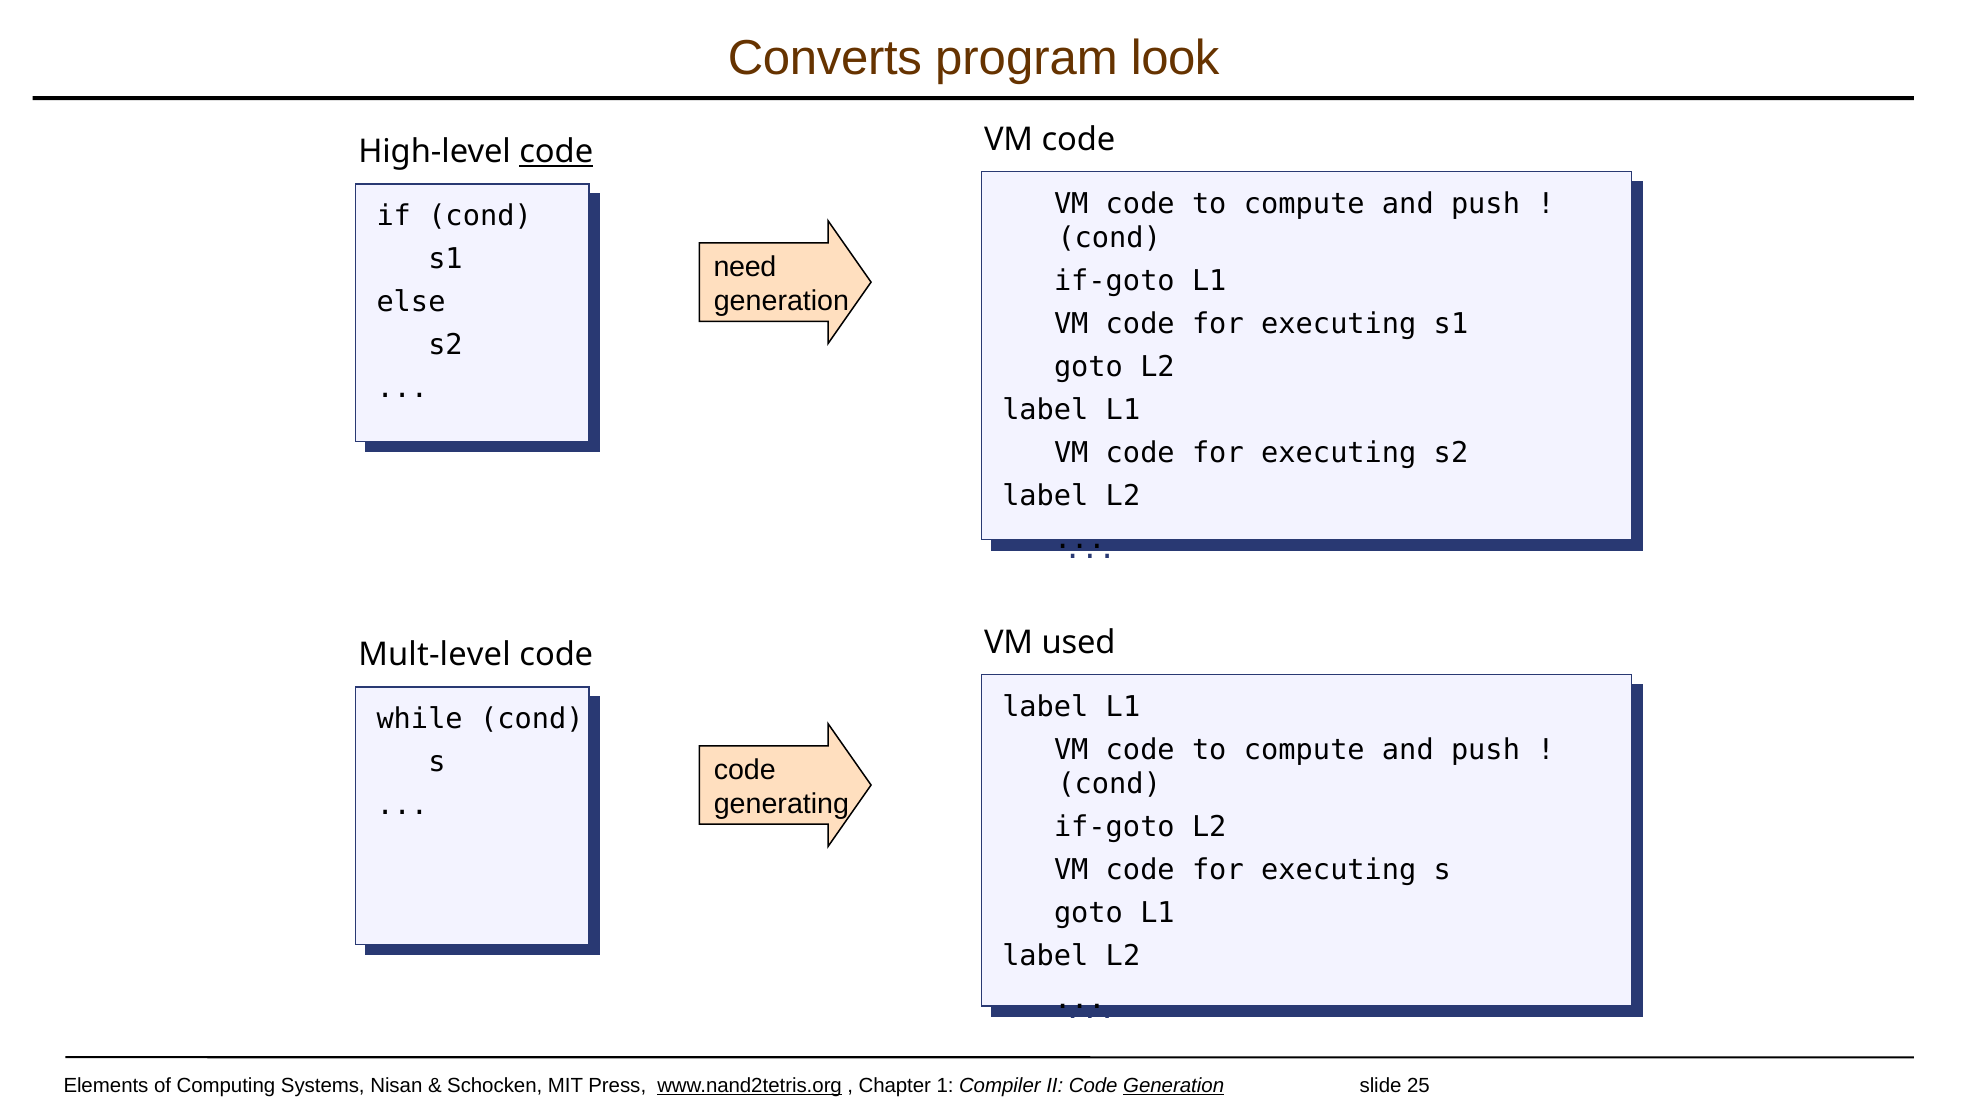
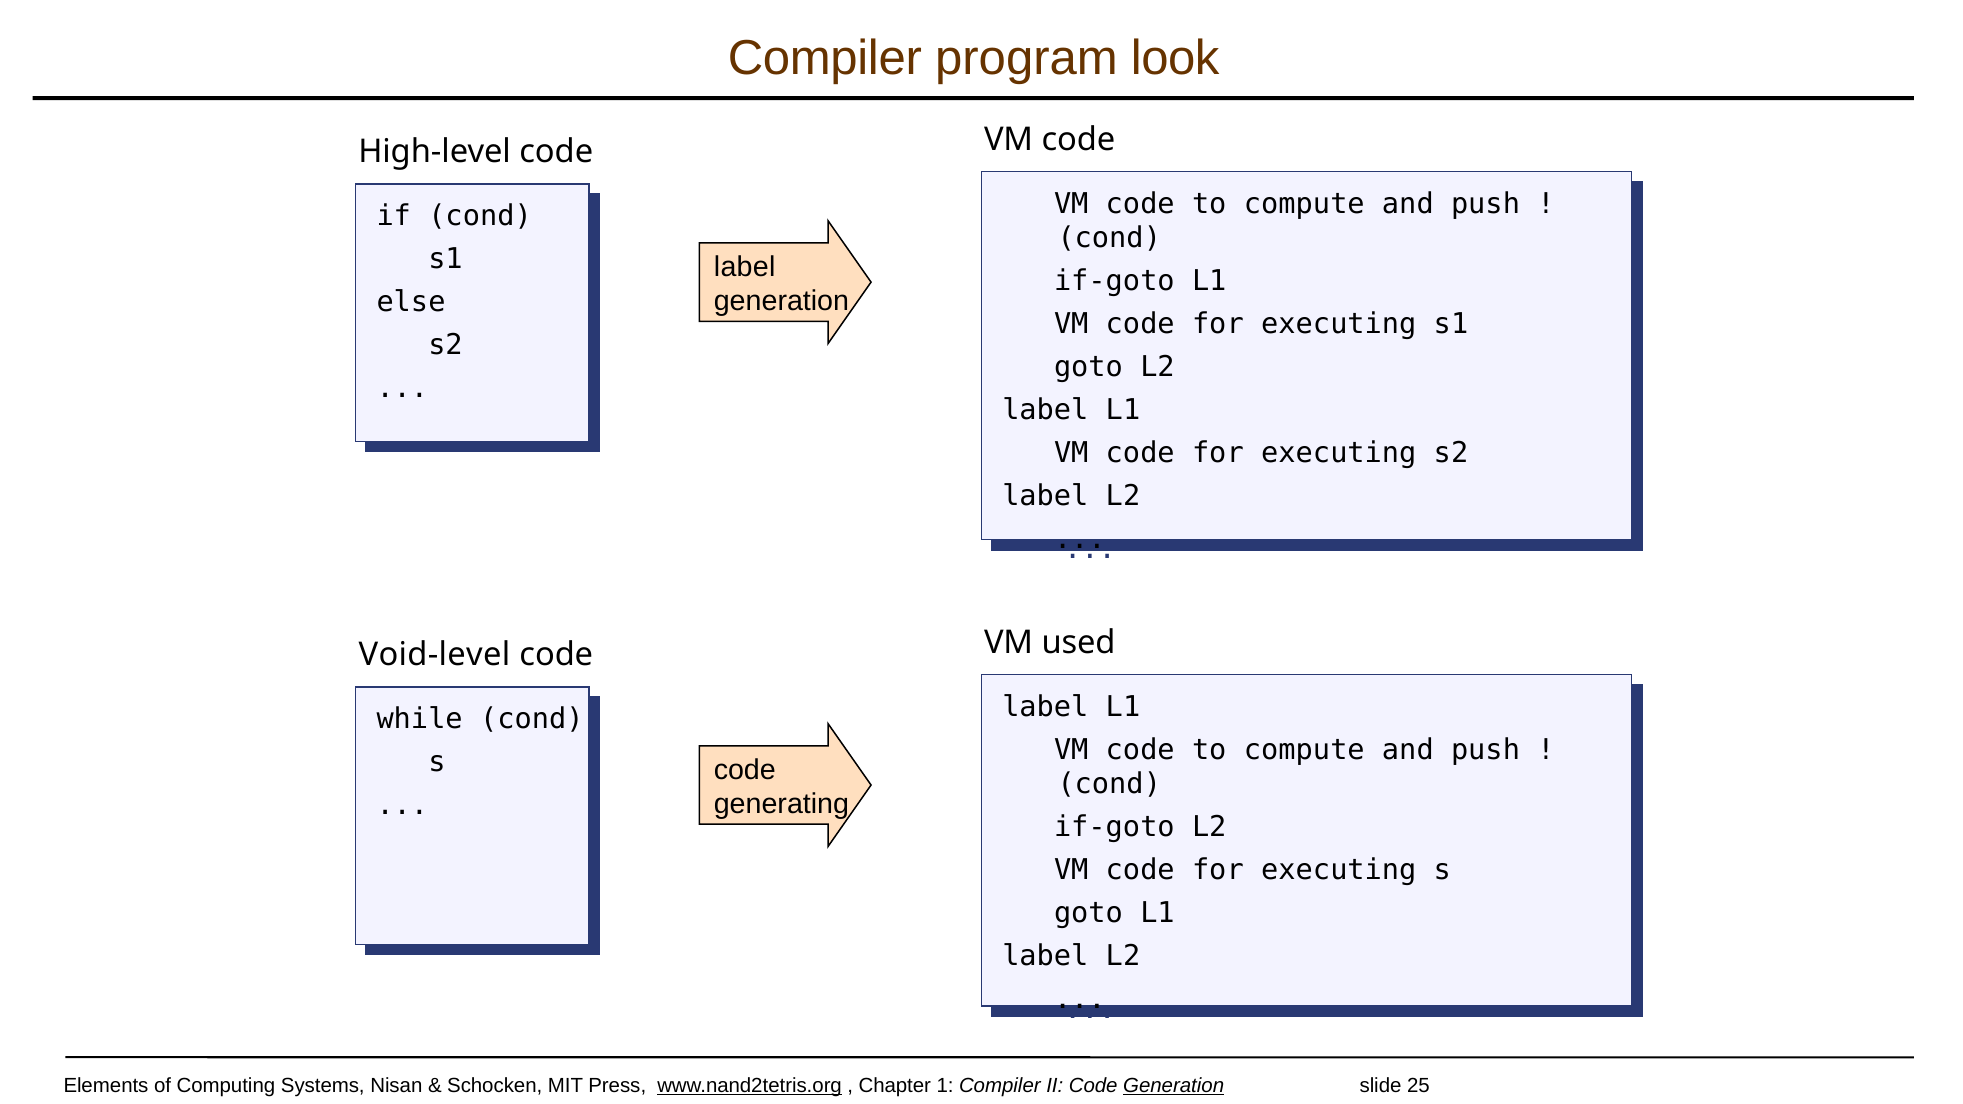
Converts at (825, 59): Converts -> Compiler
code at (556, 152) underline: present -> none
need at (745, 267): need -> label
Mult-level: Mult-level -> Void-level
